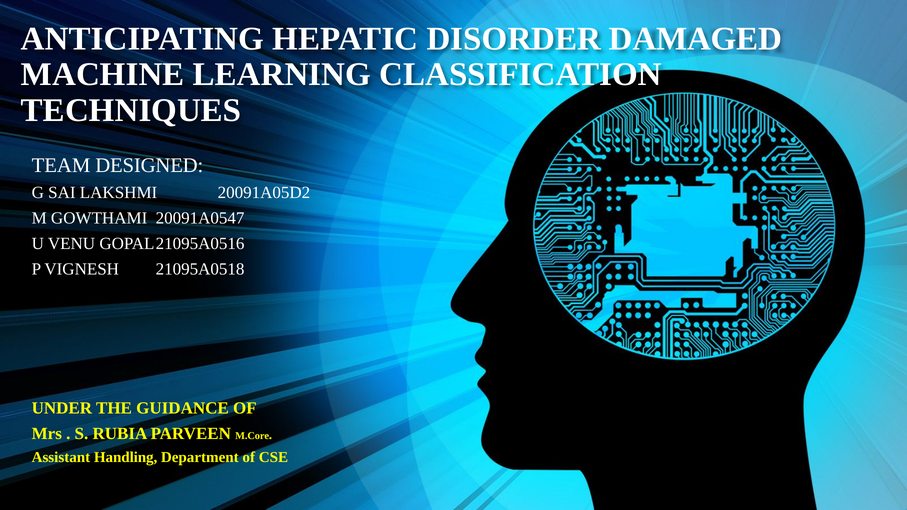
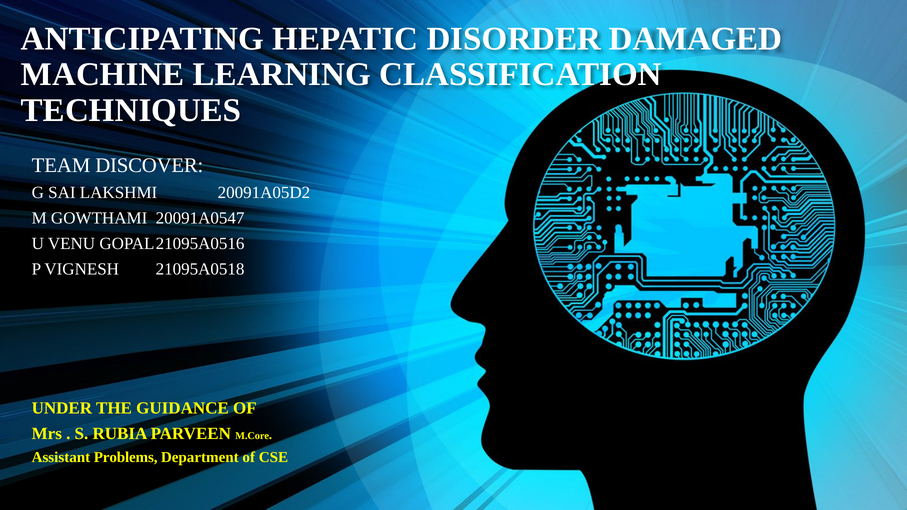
DESIGNED: DESIGNED -> DISCOVER
Handling: Handling -> Problems
